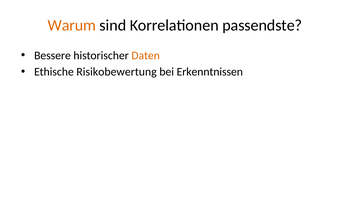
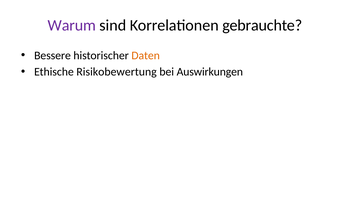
Warum colour: orange -> purple
passendste: passendste -> gebrauchte
Erkenntnissen: Erkenntnissen -> Auswirkungen
